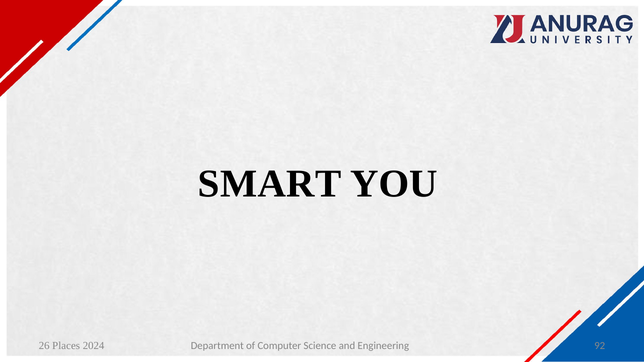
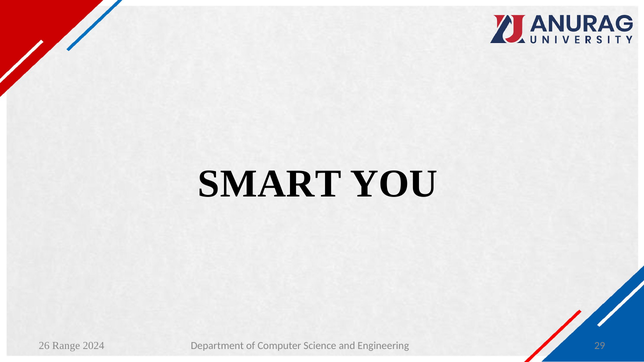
Places: Places -> Range
92: 92 -> 29
